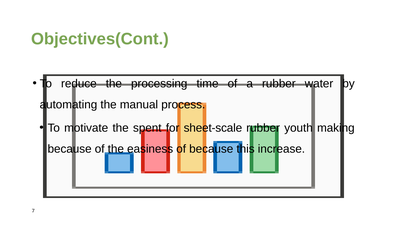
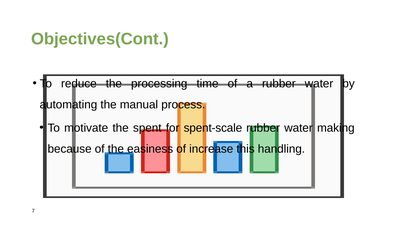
sheet-scale: sheet-scale -> spent-scale
youth at (299, 128): youth -> water
of because: because -> increase
increase: increase -> handling
